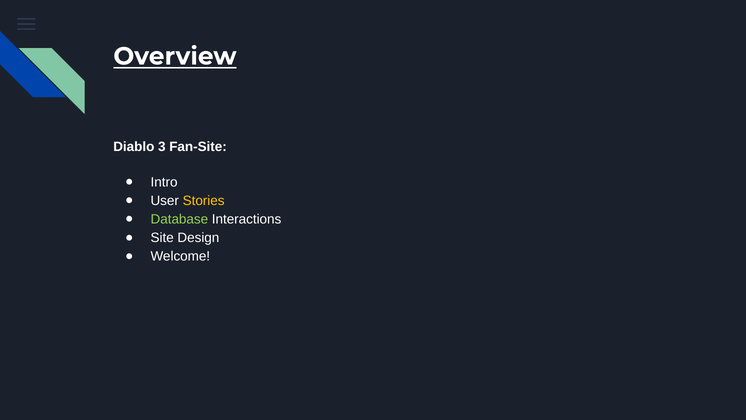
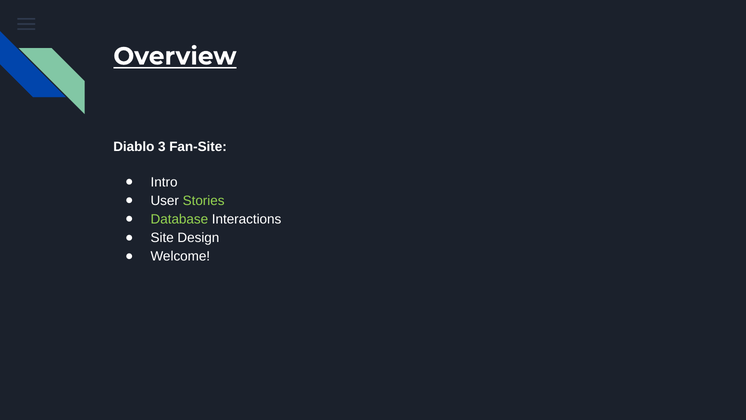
Stories colour: yellow -> light green
